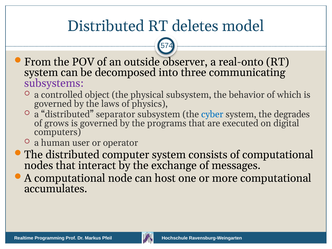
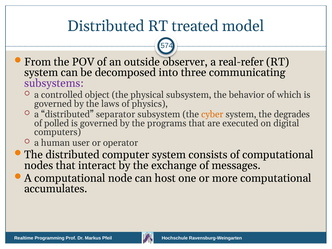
deletes: deletes -> treated
real-onto: real-onto -> real-refer
cyber colour: blue -> orange
grows: grows -> polled
